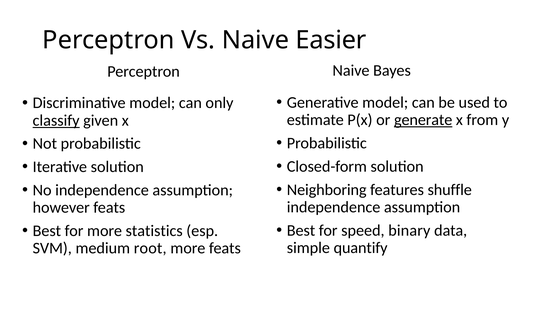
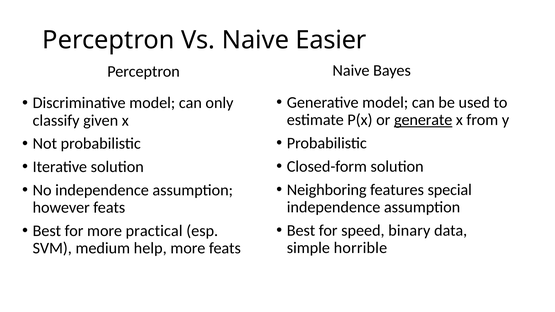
classify underline: present -> none
shuffle: shuffle -> special
statistics: statistics -> practical
quantify: quantify -> horrible
root: root -> help
